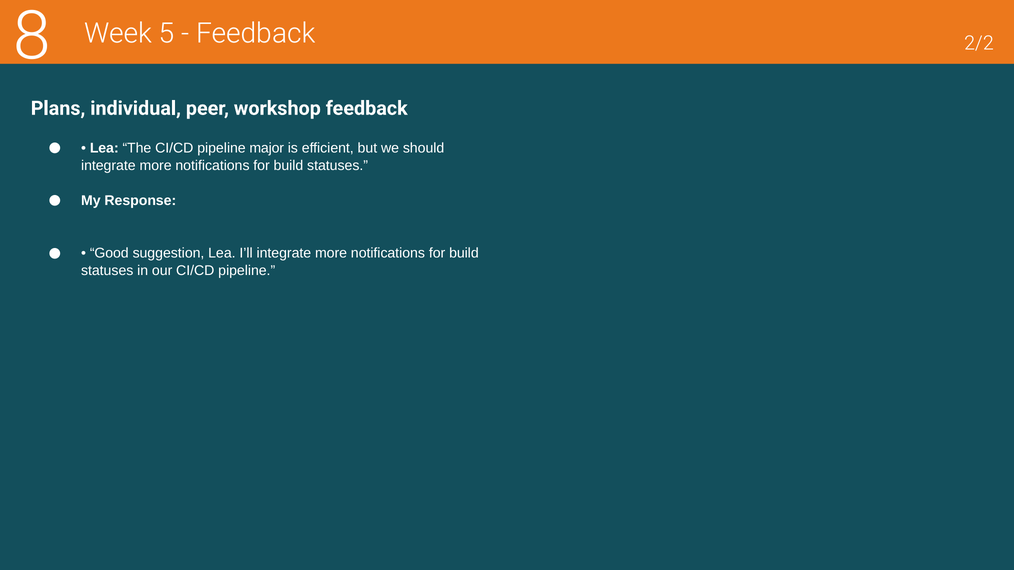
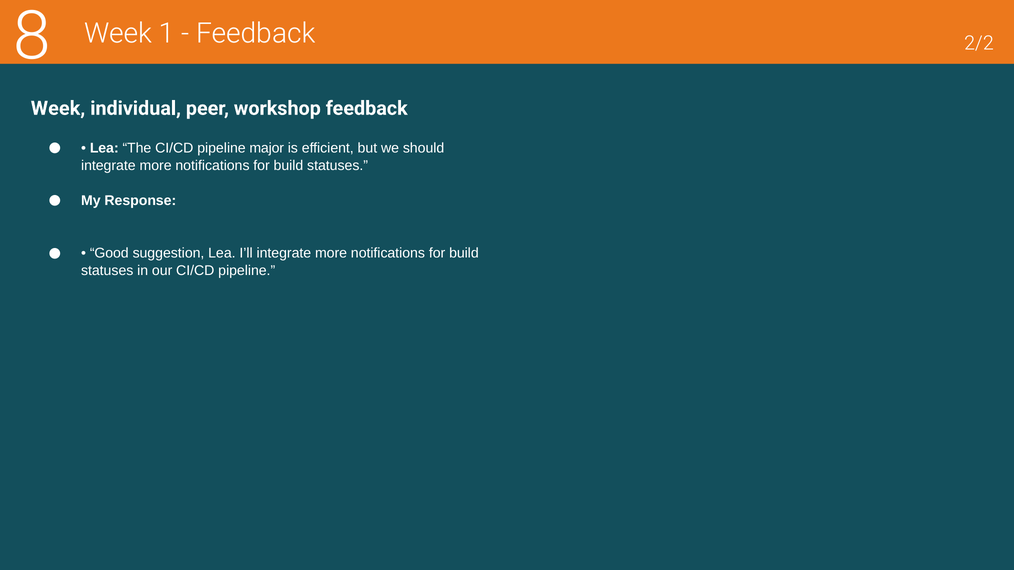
5: 5 -> 1
Plans at (58, 108): Plans -> Week
